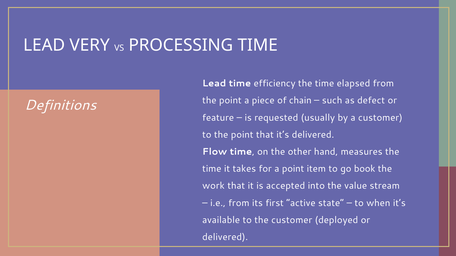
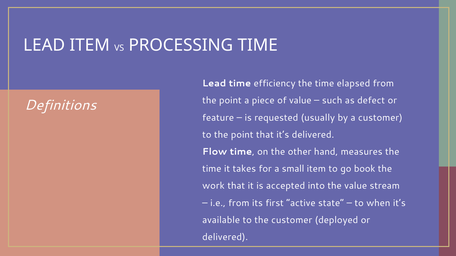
LEAD VERY: VERY -> ITEM
of chain: chain -> value
a point: point -> small
